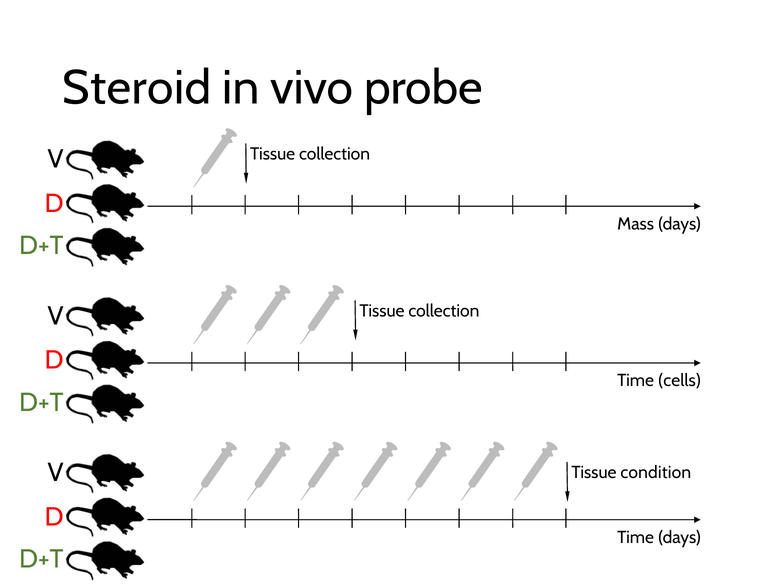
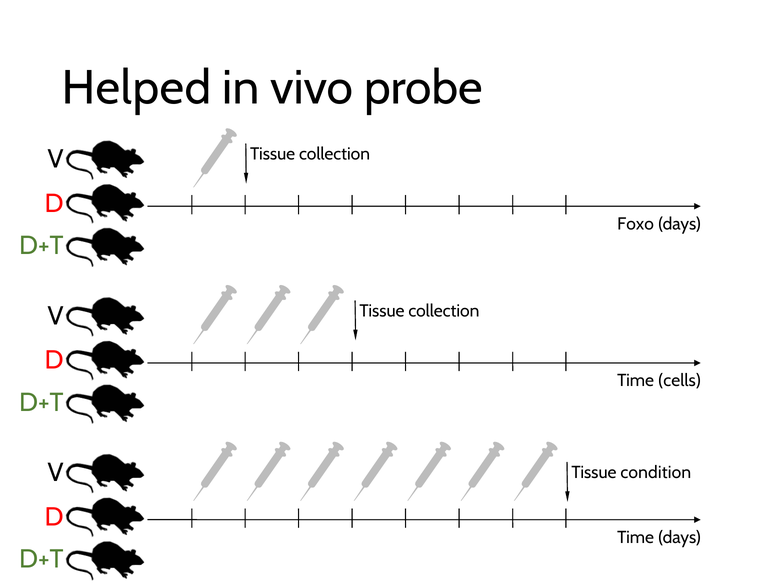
Steroid: Steroid -> Helped
Mass: Mass -> Foxo
